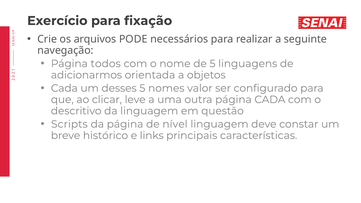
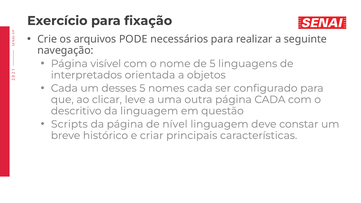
todos: todos -> visível
adicionarmos: adicionarmos -> interpretados
nomes valor: valor -> cada
links: links -> criar
